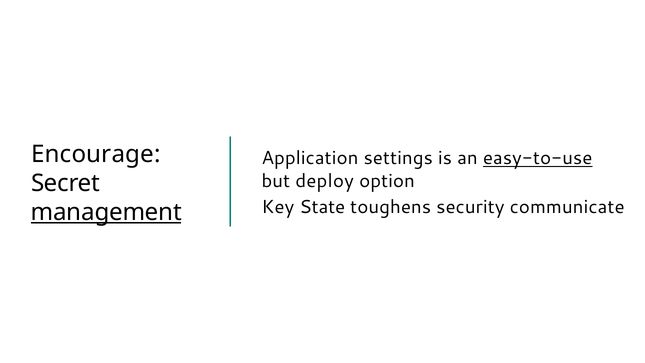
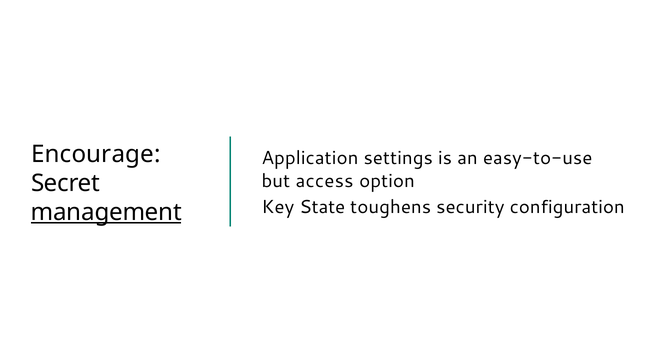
easy-to-use underline: present -> none
deploy: deploy -> access
communicate: communicate -> configuration
